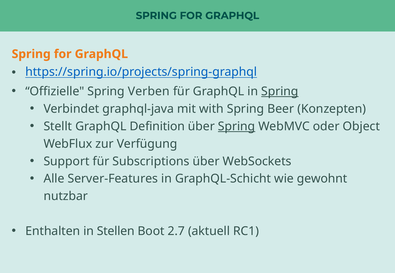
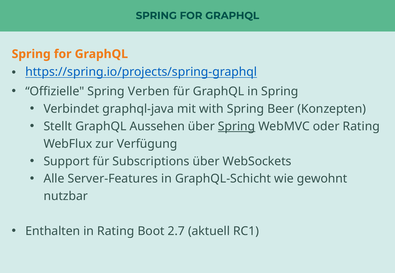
Spring at (280, 92) underline: present -> none
Definition: Definition -> Aussehen
oder Object: Object -> Rating
in Stellen: Stellen -> Rating
